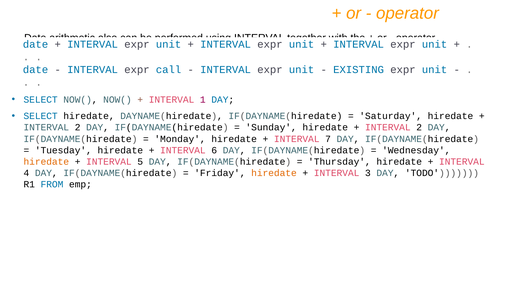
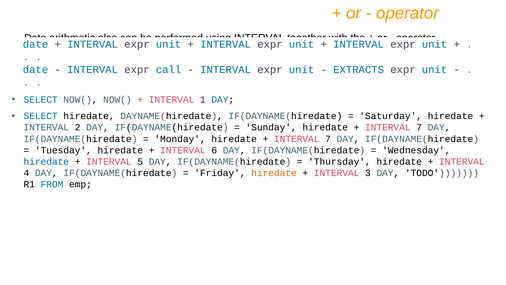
EXISTING: EXISTING -> EXTRACTS
2 at (419, 127): 2 -> 7
hiredate at (46, 161) colour: orange -> blue
